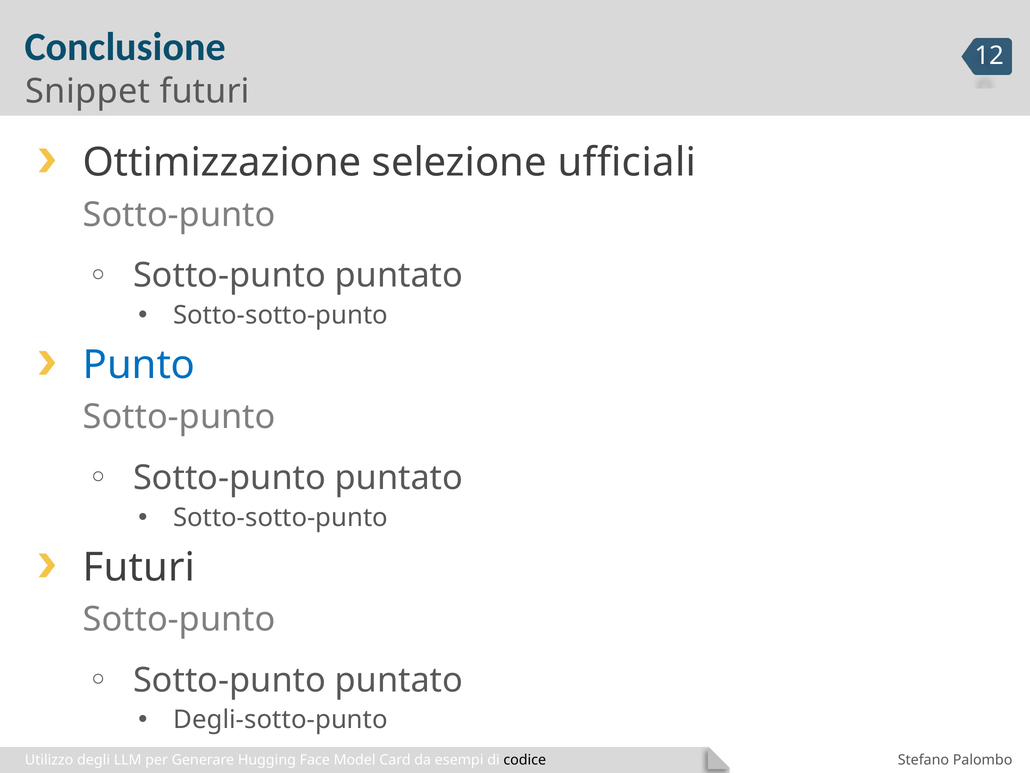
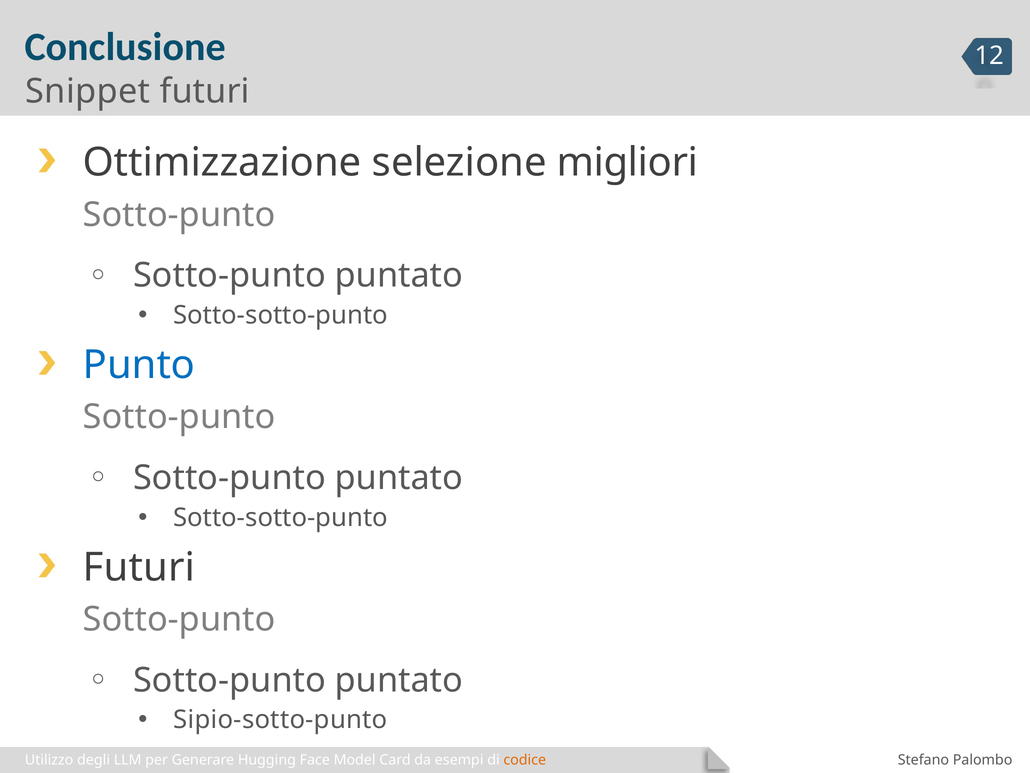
ufficiali: ufficiali -> migliori
Degli-sotto-punto: Degli-sotto-punto -> Sipio-sotto-punto
codice colour: black -> orange
